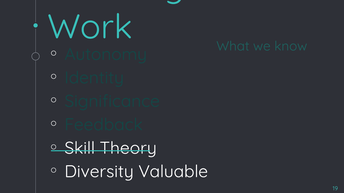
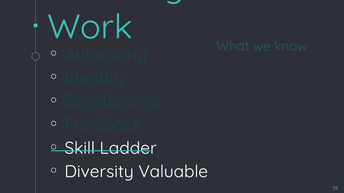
Theory: Theory -> Ladder
